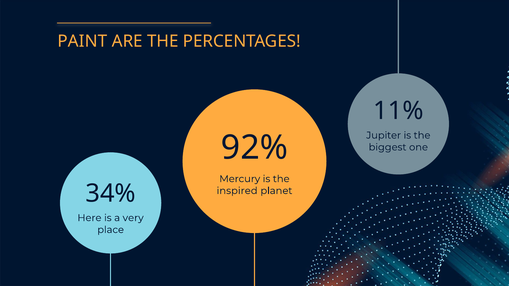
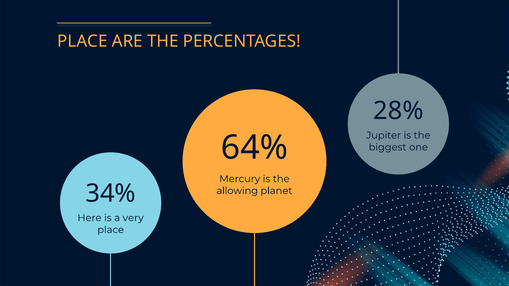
PAINT at (82, 41): PAINT -> PLACE
11%: 11% -> 28%
92%: 92% -> 64%
inspired: inspired -> allowing
